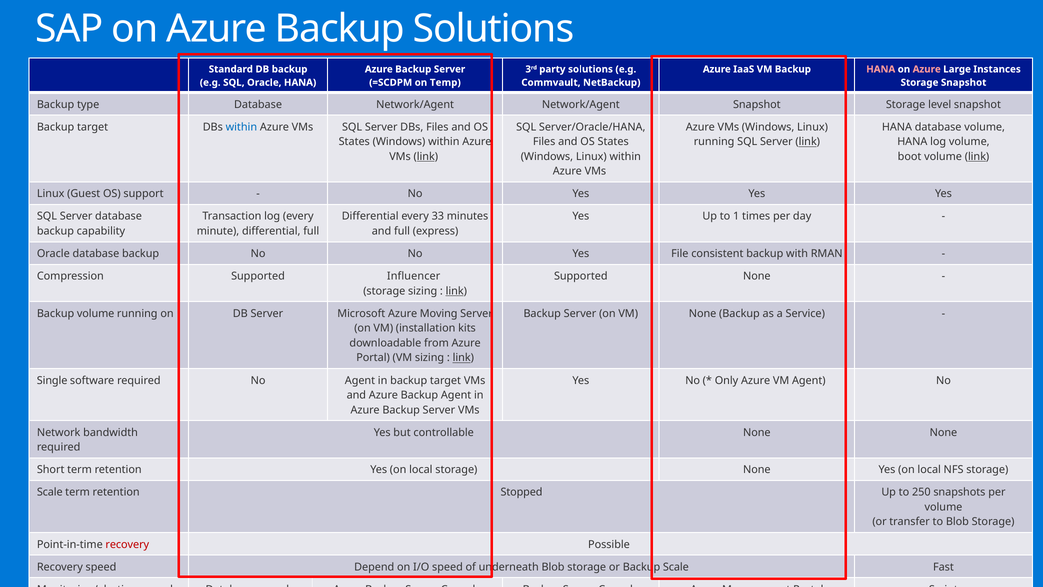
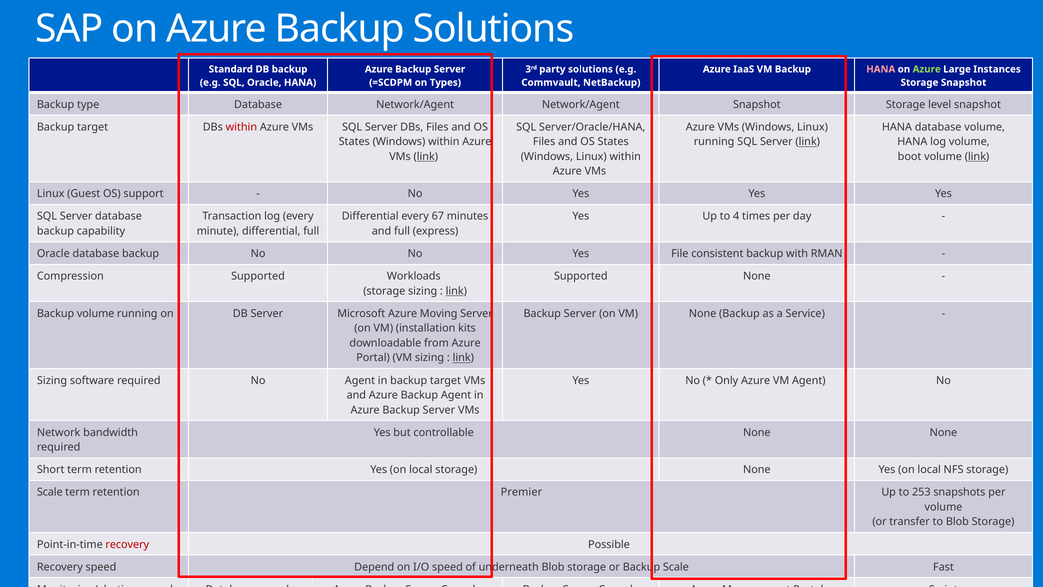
Azure at (927, 69) colour: pink -> light green
Temp: Temp -> Types
within at (241, 127) colour: blue -> red
33: 33 -> 67
1: 1 -> 4
Influencer: Influencer -> Workloads
Single at (52, 380): Single -> Sizing
Stopped: Stopped -> Premier
250: 250 -> 253
